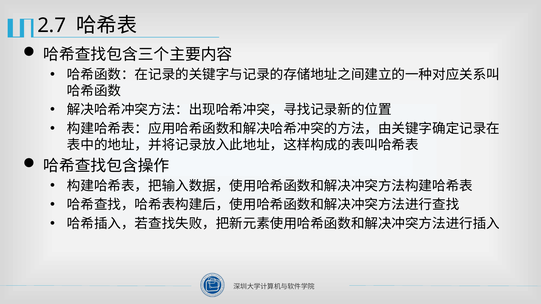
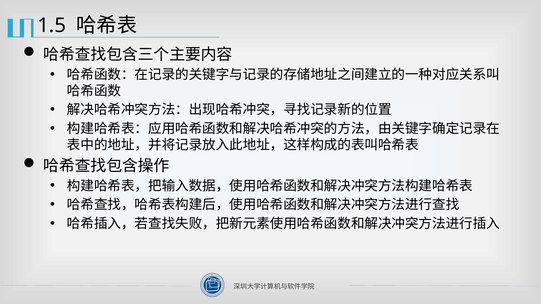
2.7: 2.7 -> 1.5
